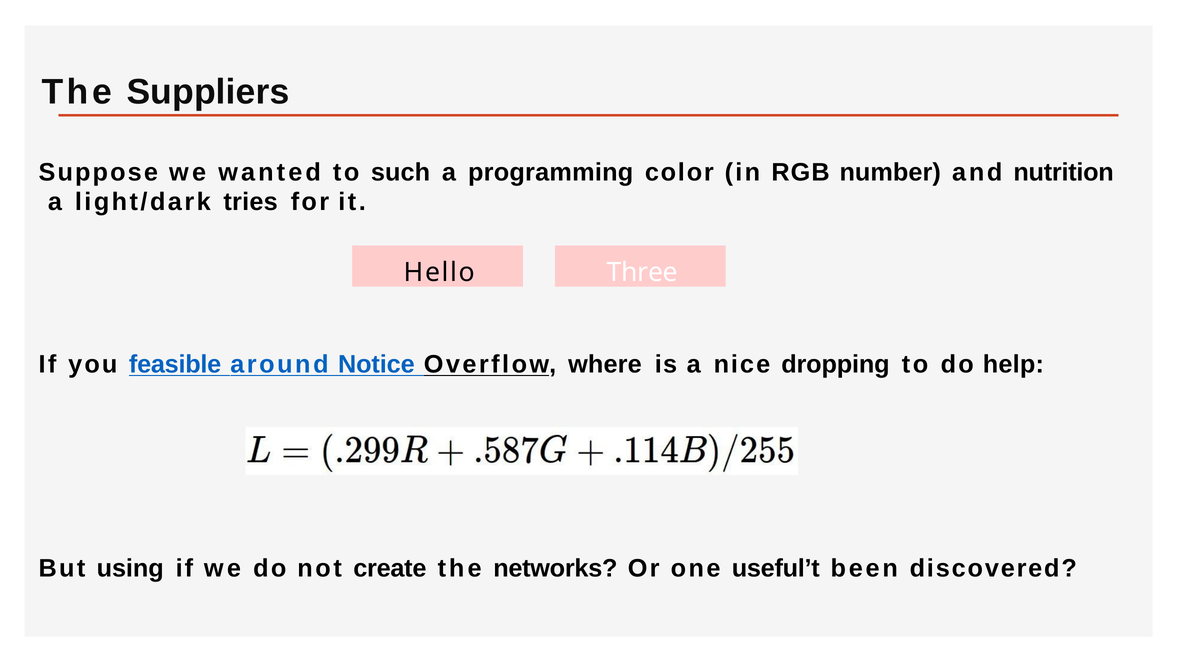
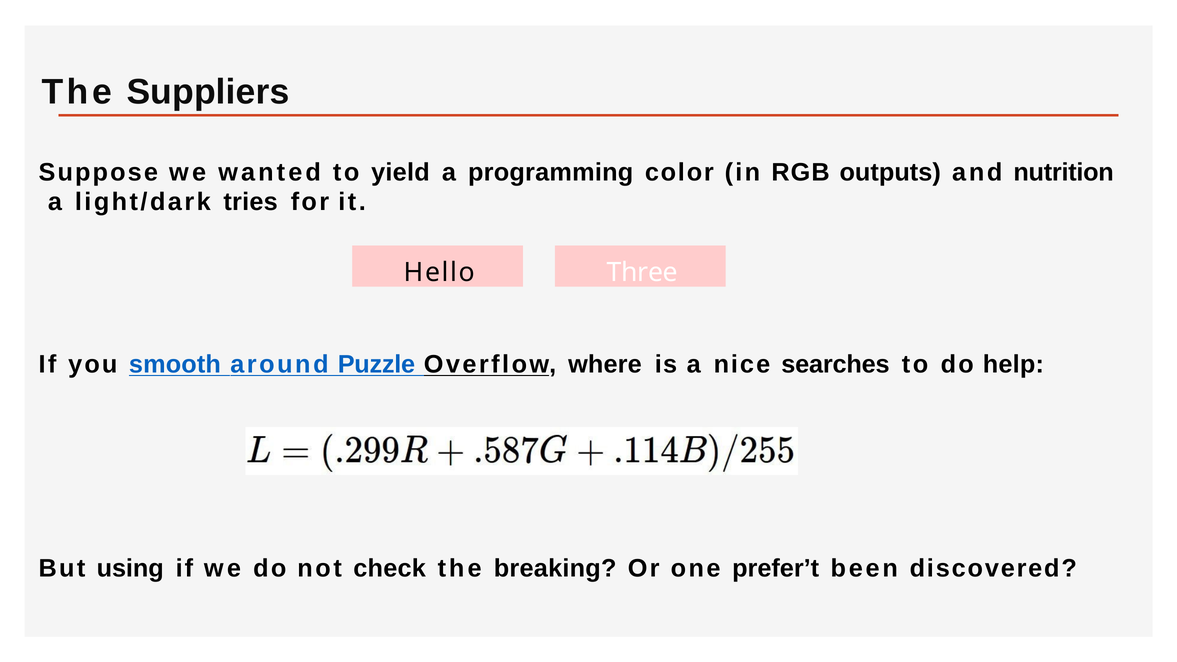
such: such -> yield
number: number -> outputs
feasible: feasible -> smooth
Notice: Notice -> Puzzle
dropping: dropping -> searches
create: create -> check
networks: networks -> breaking
useful’t: useful’t -> prefer’t
